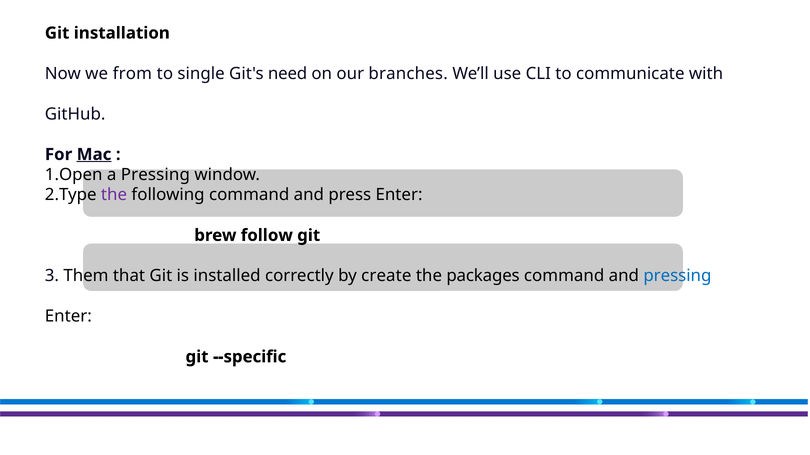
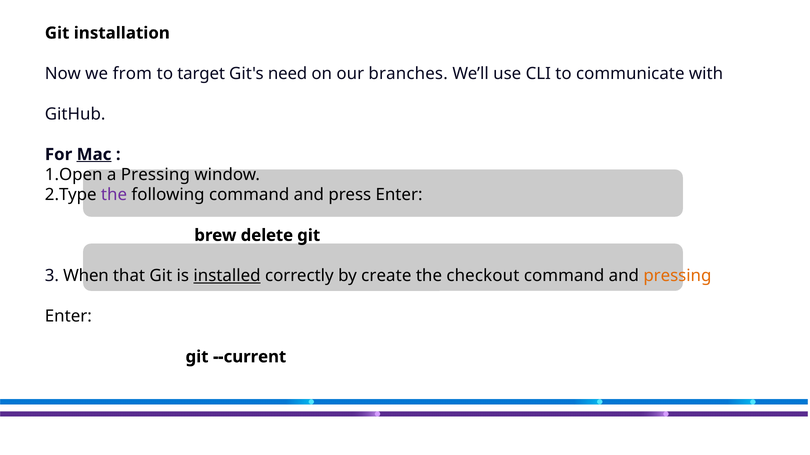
single: single -> target
follow: follow -> delete
Them: Them -> When
installed underline: none -> present
packages: packages -> checkout
pressing at (677, 276) colour: blue -> orange
--specific: --specific -> --current
